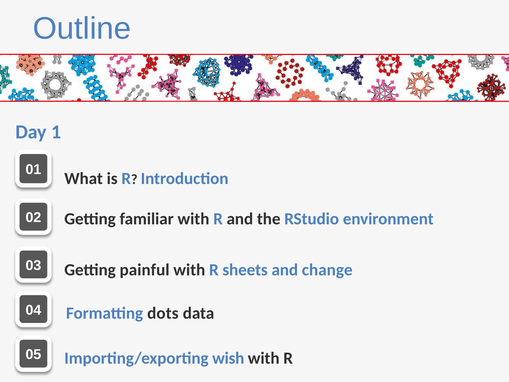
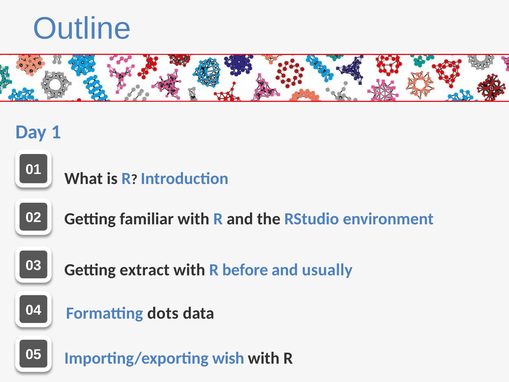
painful: painful -> extract
sheets: sheets -> before
change: change -> usually
